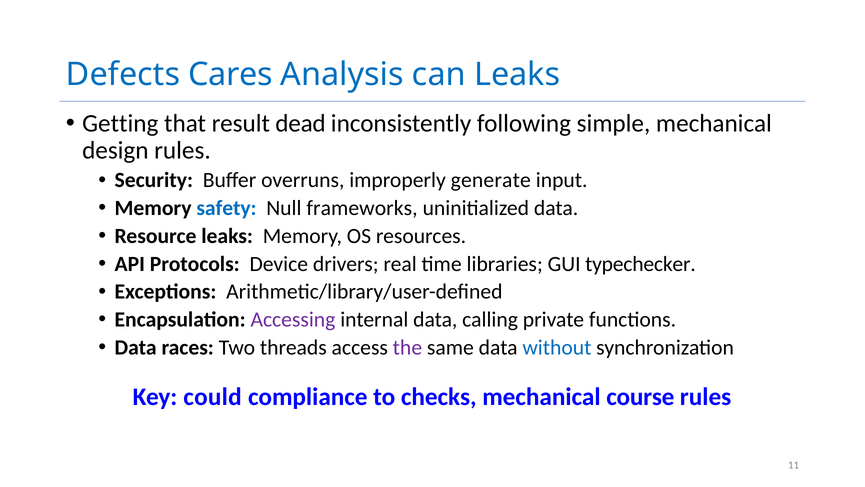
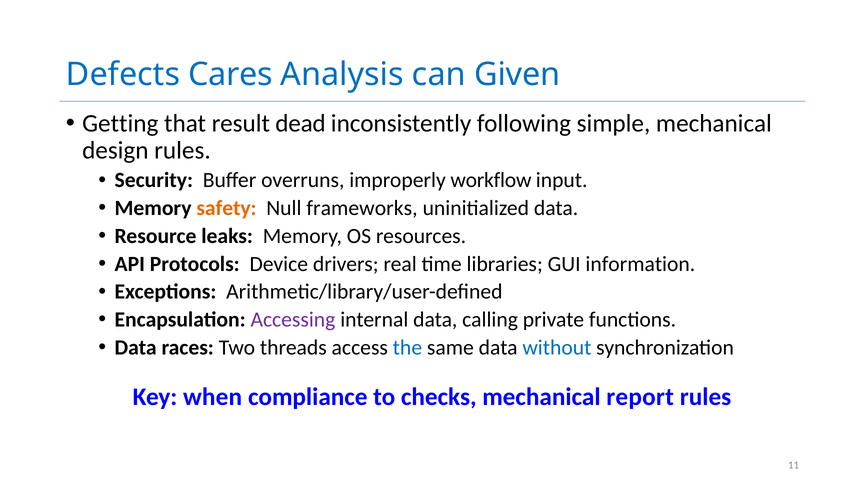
can Leaks: Leaks -> Given
generate: generate -> workflow
safety colour: blue -> orange
typechecker: typechecker -> information
the colour: purple -> blue
could: could -> when
course: course -> report
